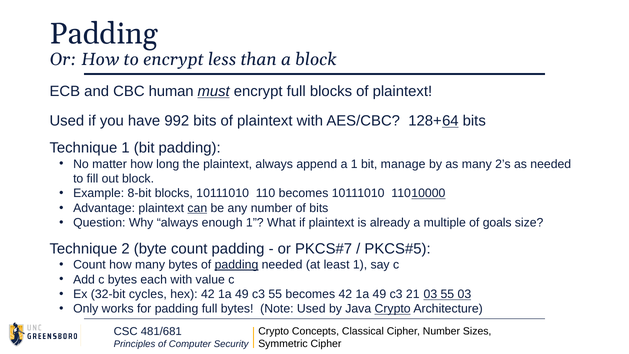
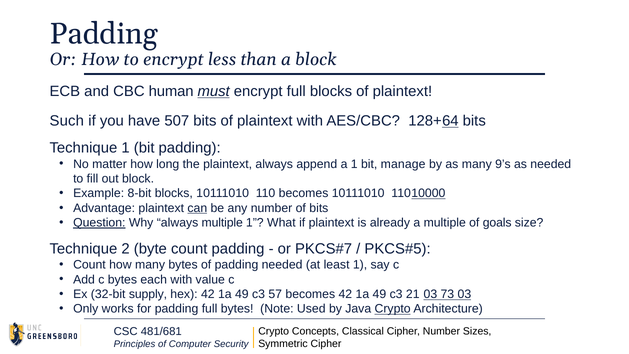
Used at (67, 121): Used -> Such
992: 992 -> 507
2’s: 2’s -> 9’s
Question underline: none -> present
always enough: enough -> multiple
padding at (236, 265) underline: present -> none
cycles: cycles -> supply
c3 55: 55 -> 57
03 55: 55 -> 73
